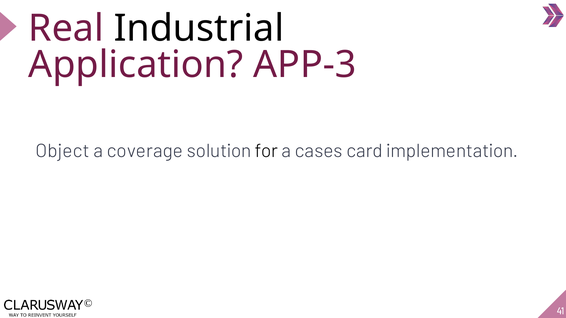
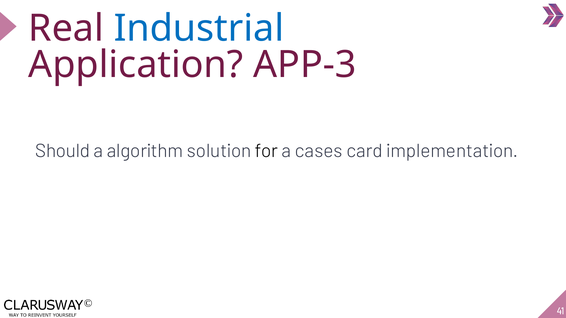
Industrial colour: black -> blue
Object: Object -> Should
coverage: coverage -> algorithm
